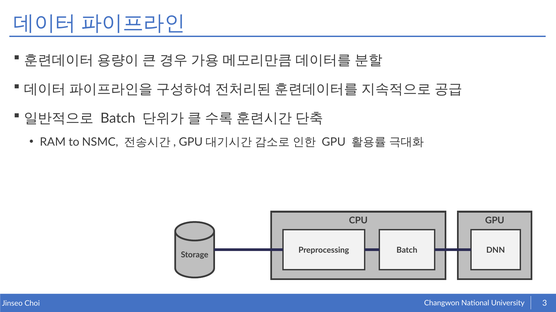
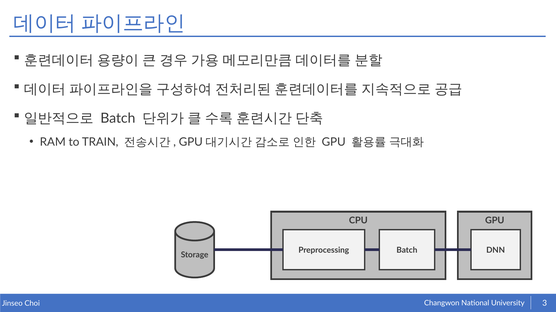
NSMC: NSMC -> TRAIN
